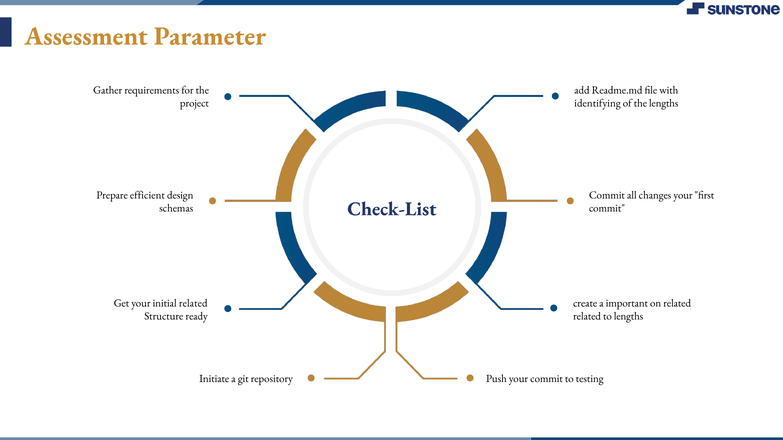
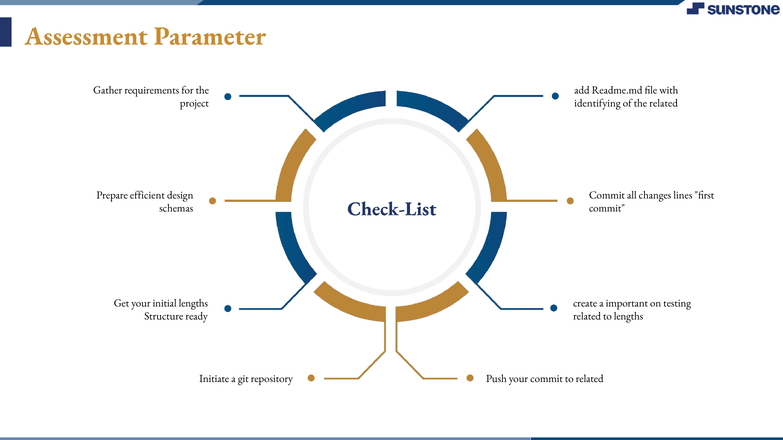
the lengths: lengths -> related
changes your: your -> lines
initial related: related -> lengths
on related: related -> testing
to testing: testing -> related
